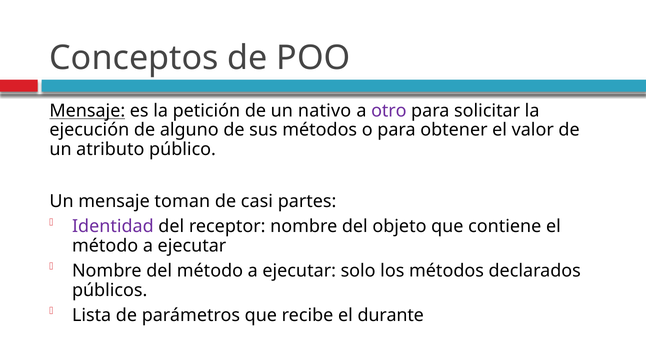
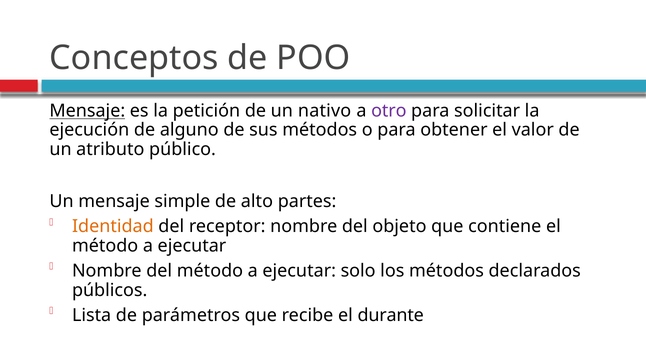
toman: toman -> simple
casi: casi -> alto
Identidad colour: purple -> orange
